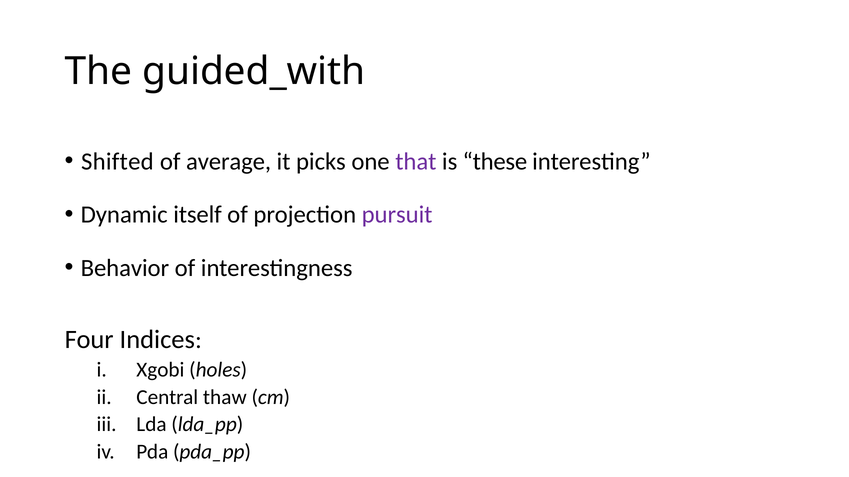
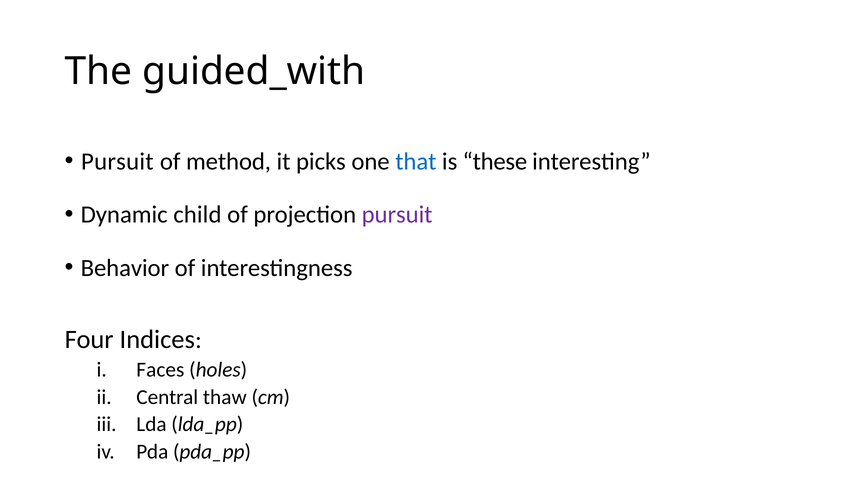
Shifted at (117, 162): Shifted -> Pursuit
average: average -> method
that colour: purple -> blue
itself: itself -> child
Xgobi: Xgobi -> Faces
